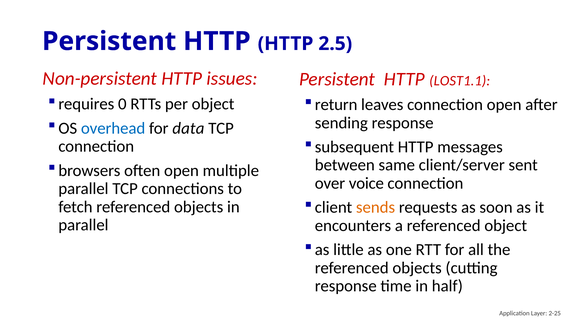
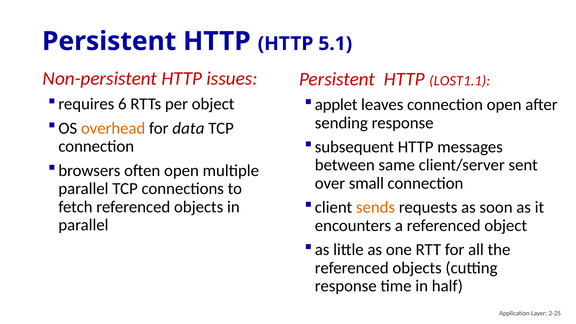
2.5: 2.5 -> 5.1
0: 0 -> 6
return: return -> applet
overhead colour: blue -> orange
voice: voice -> small
